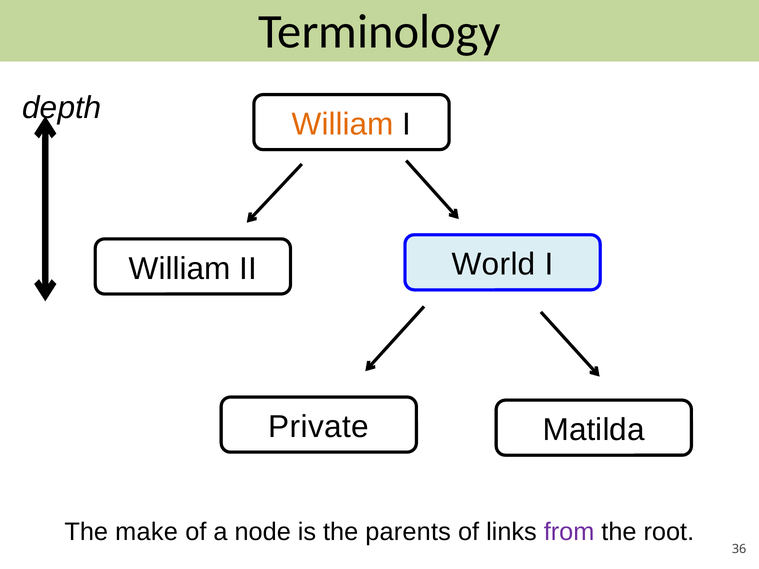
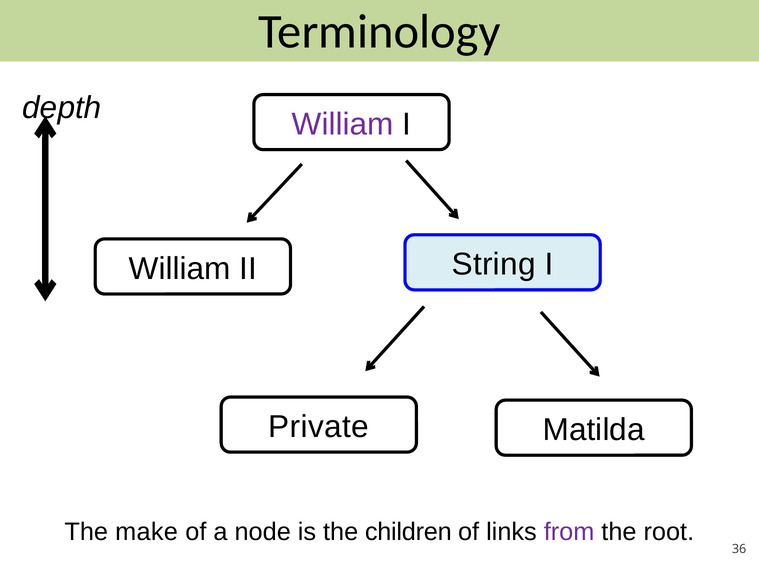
William at (343, 124) colour: orange -> purple
World: World -> String
parents: parents -> children
